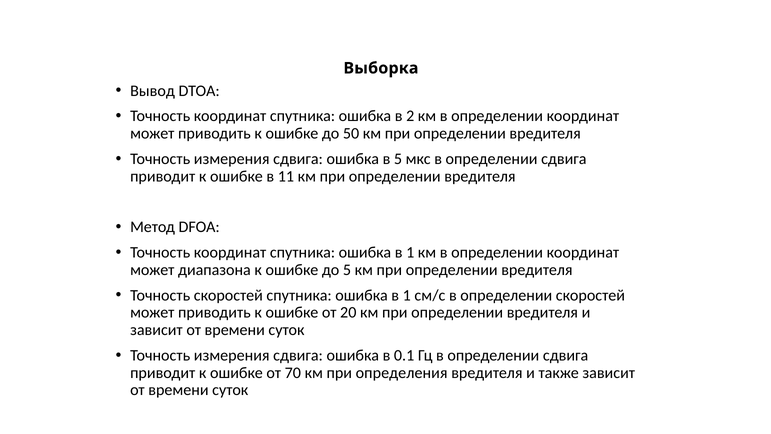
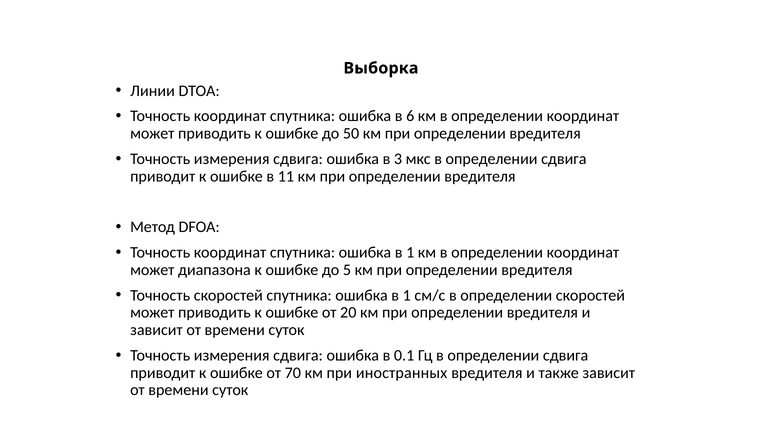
Вывод: Вывод -> Линии
2: 2 -> 6
в 5: 5 -> 3
определения: определения -> иностранных
